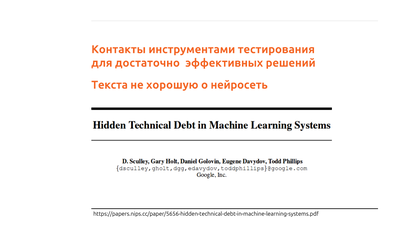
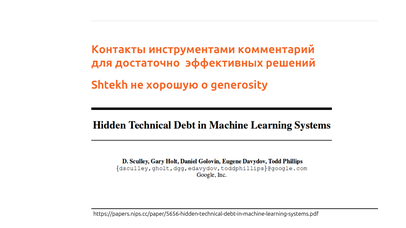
тестирования: тестирования -> комментарий
Текста: Текста -> Shtekh
нейросеть: нейросеть -> generosity
